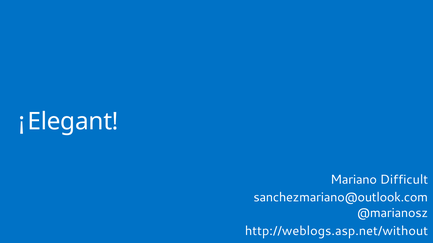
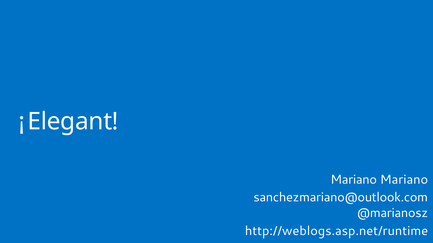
Mariano Difficult: Difficult -> Mariano
http://weblogs.asp.net/without: http://weblogs.asp.net/without -> http://weblogs.asp.net/runtime
